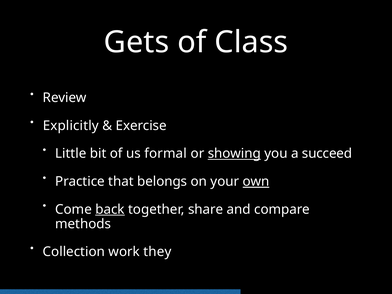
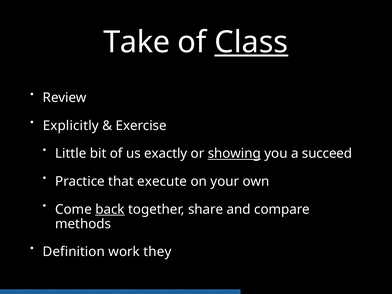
Gets: Gets -> Take
Class underline: none -> present
formal: formal -> exactly
belongs: belongs -> execute
own underline: present -> none
Collection: Collection -> Definition
